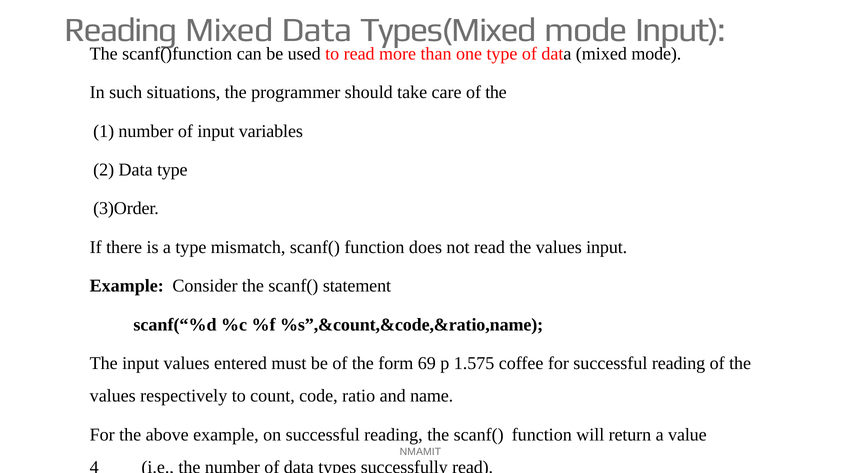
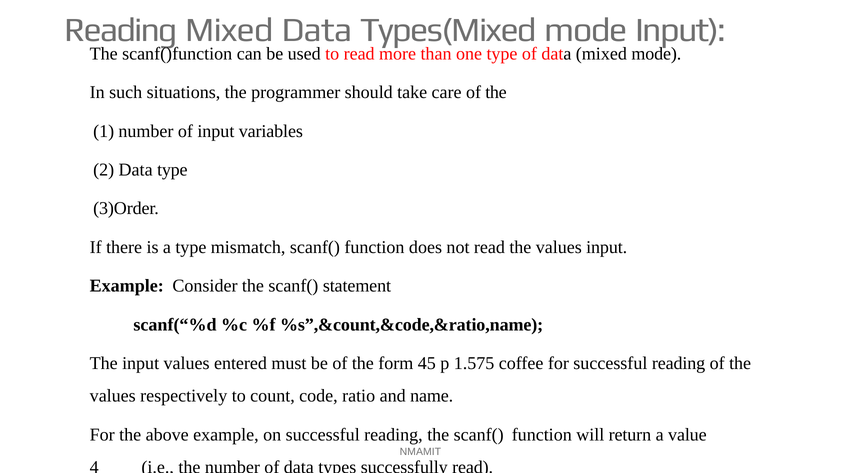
69: 69 -> 45
